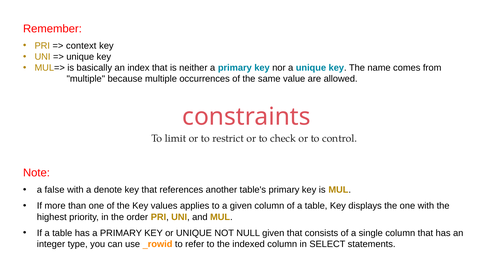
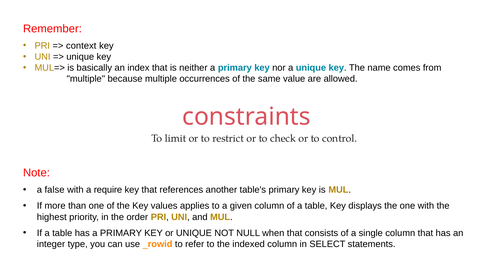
denote: denote -> require
NULL given: given -> when
